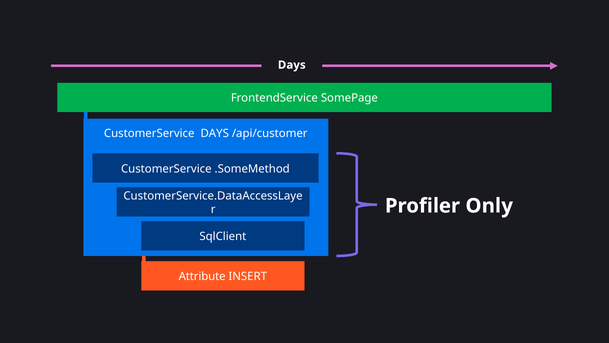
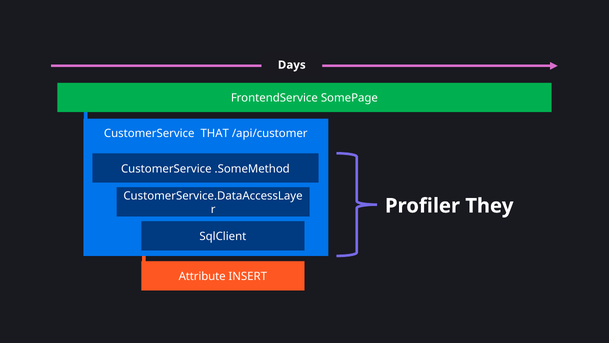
CustomerService DAYS: DAYS -> THAT
Only: Only -> They
